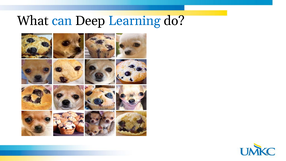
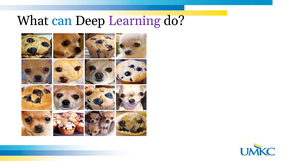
Learning colour: blue -> purple
